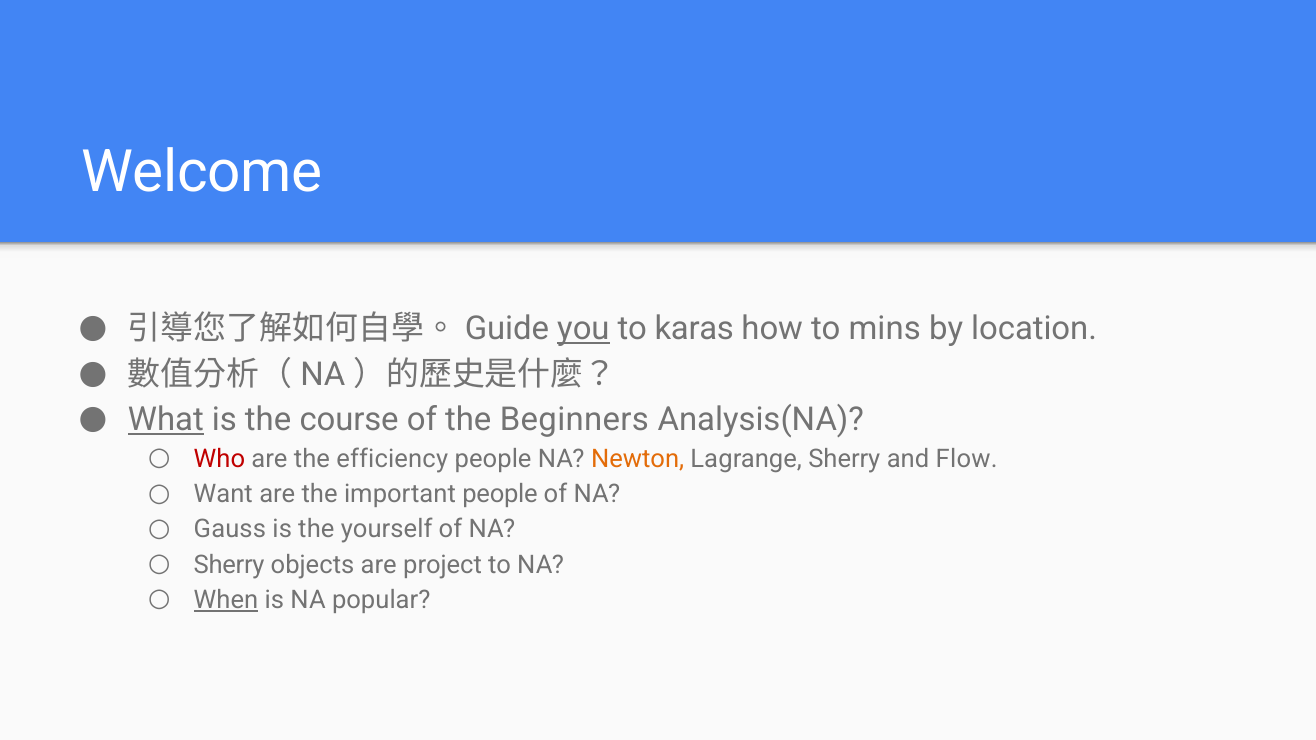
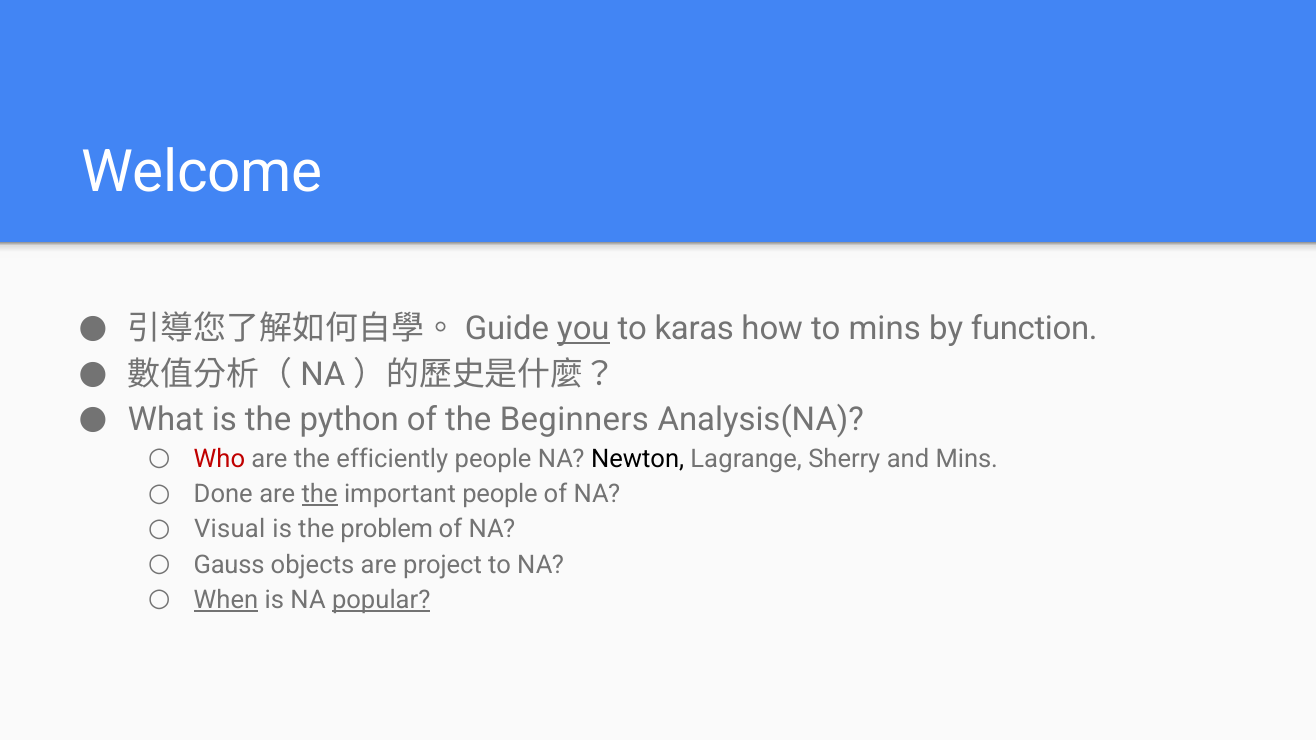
location: location -> function
What underline: present -> none
course: course -> python
efficiency: efficiency -> efficiently
Newton colour: orange -> black
and Flow: Flow -> Mins
Want: Want -> Done
the at (320, 494) underline: none -> present
Gauss: Gauss -> Visual
yourself: yourself -> problem
Sherry at (229, 565): Sherry -> Gauss
popular underline: none -> present
